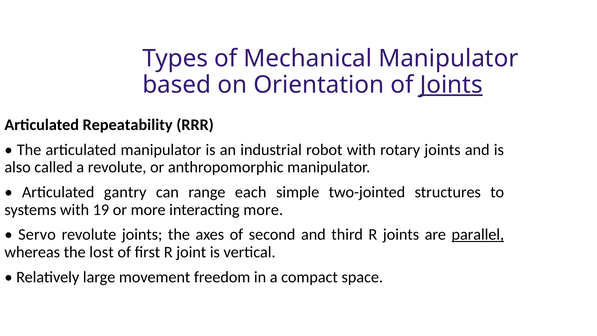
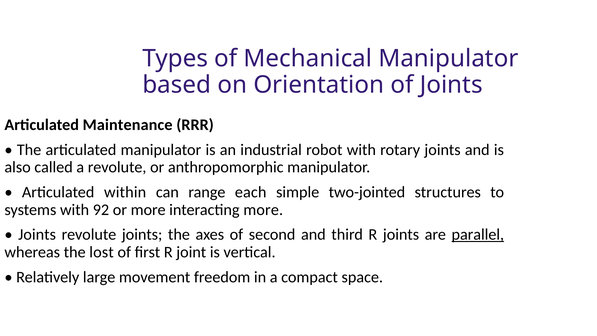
Joints at (451, 85) underline: present -> none
Repeatability: Repeatability -> Maintenance
gantry: gantry -> within
19: 19 -> 92
Servo at (37, 235): Servo -> Joints
